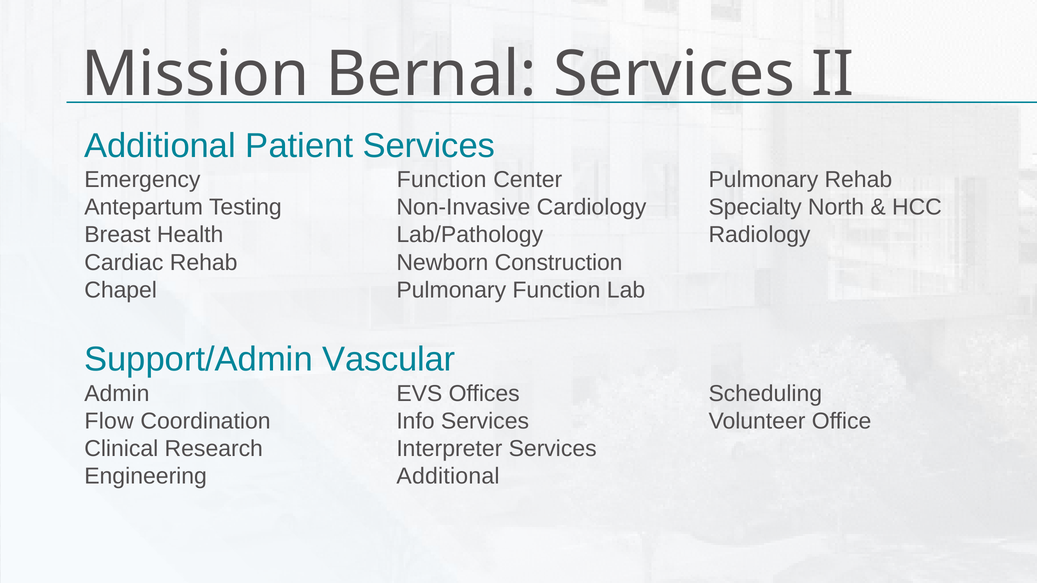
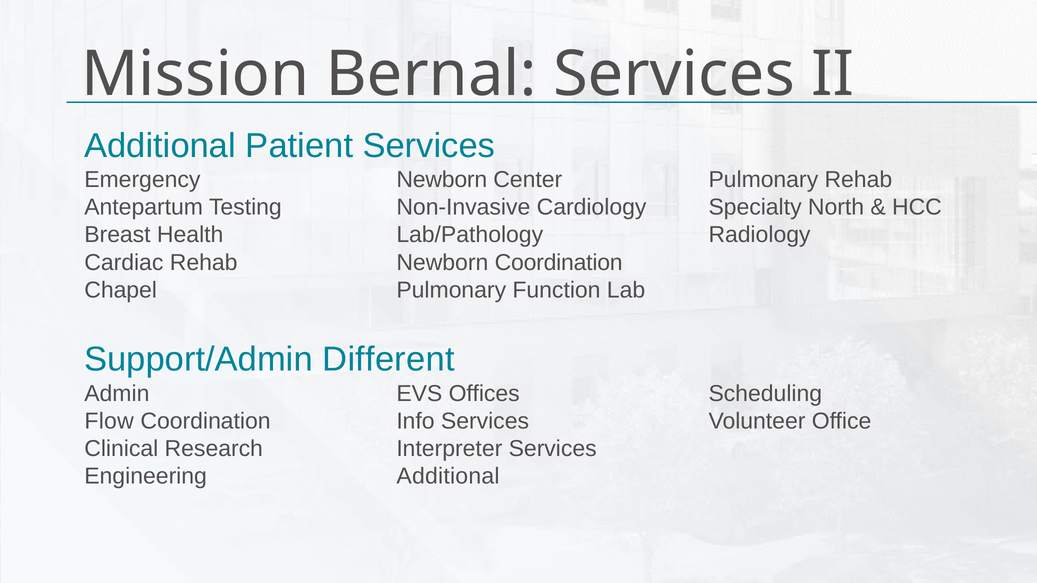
Function at (442, 180): Function -> Newborn
Newborn Construction: Construction -> Coordination
Vascular: Vascular -> Different
